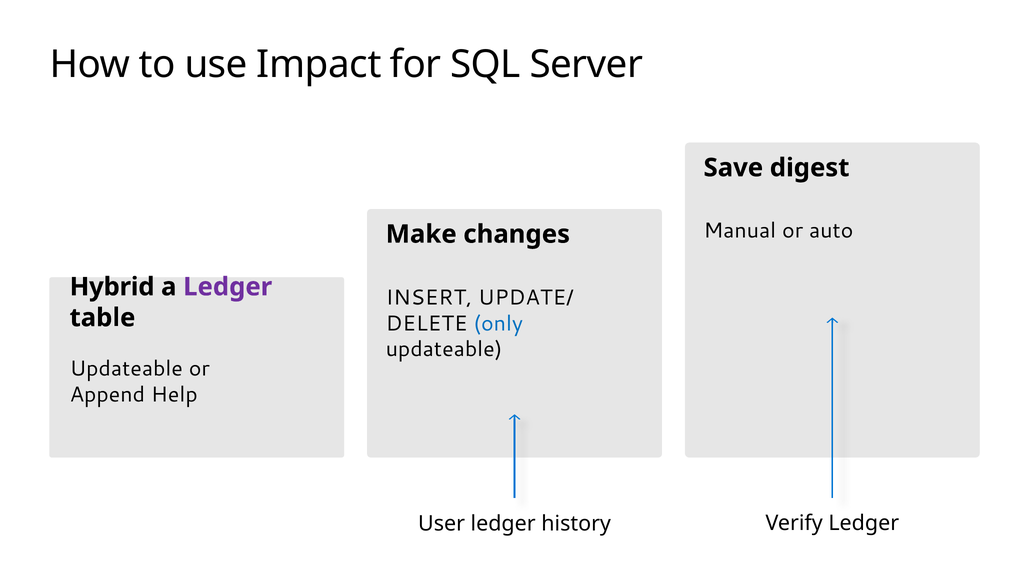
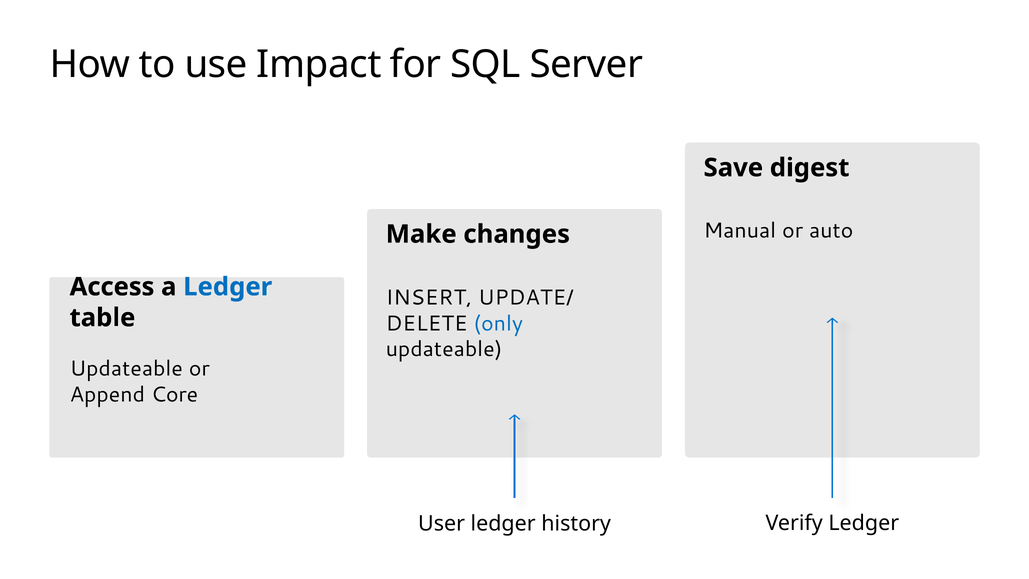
Hybrid: Hybrid -> Access
Ledger at (228, 287) colour: purple -> blue
Help: Help -> Core
